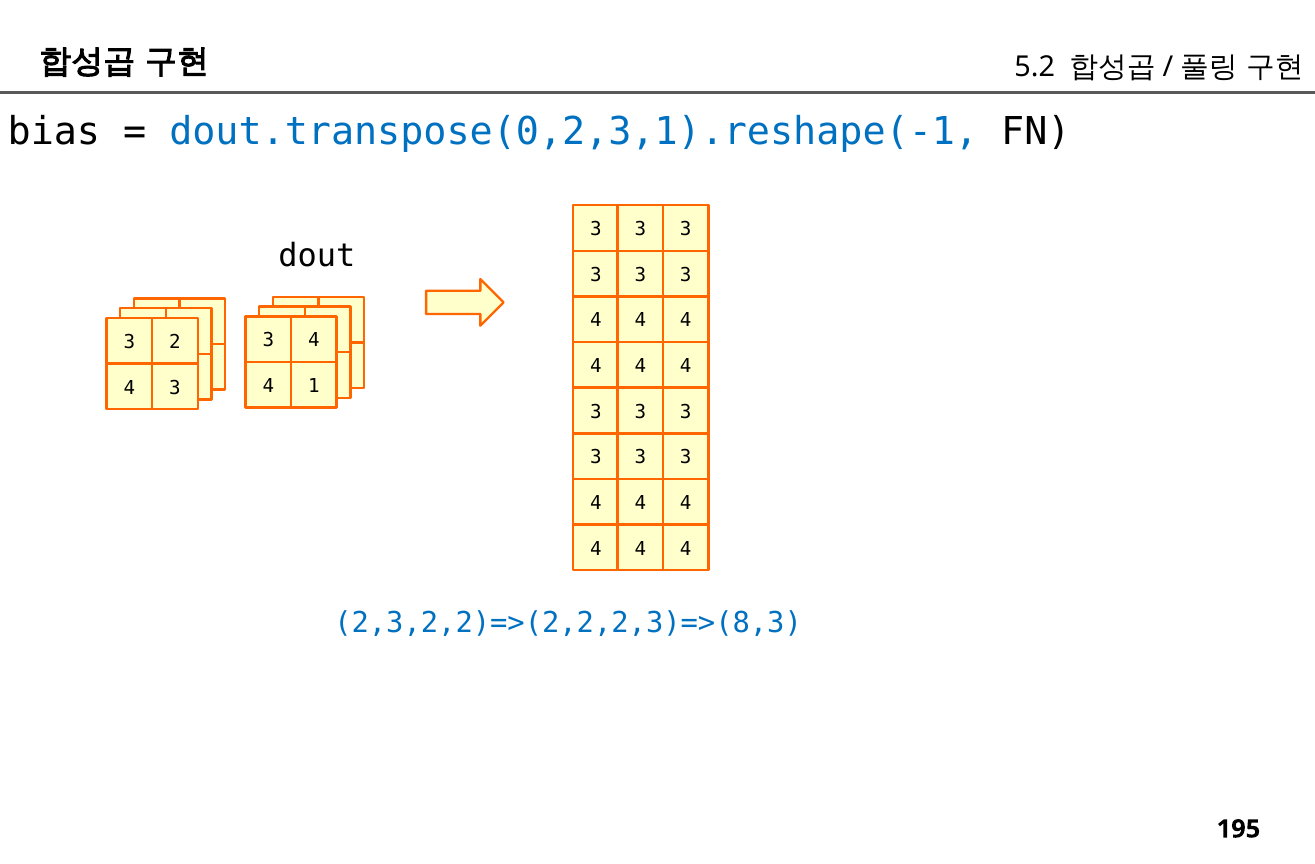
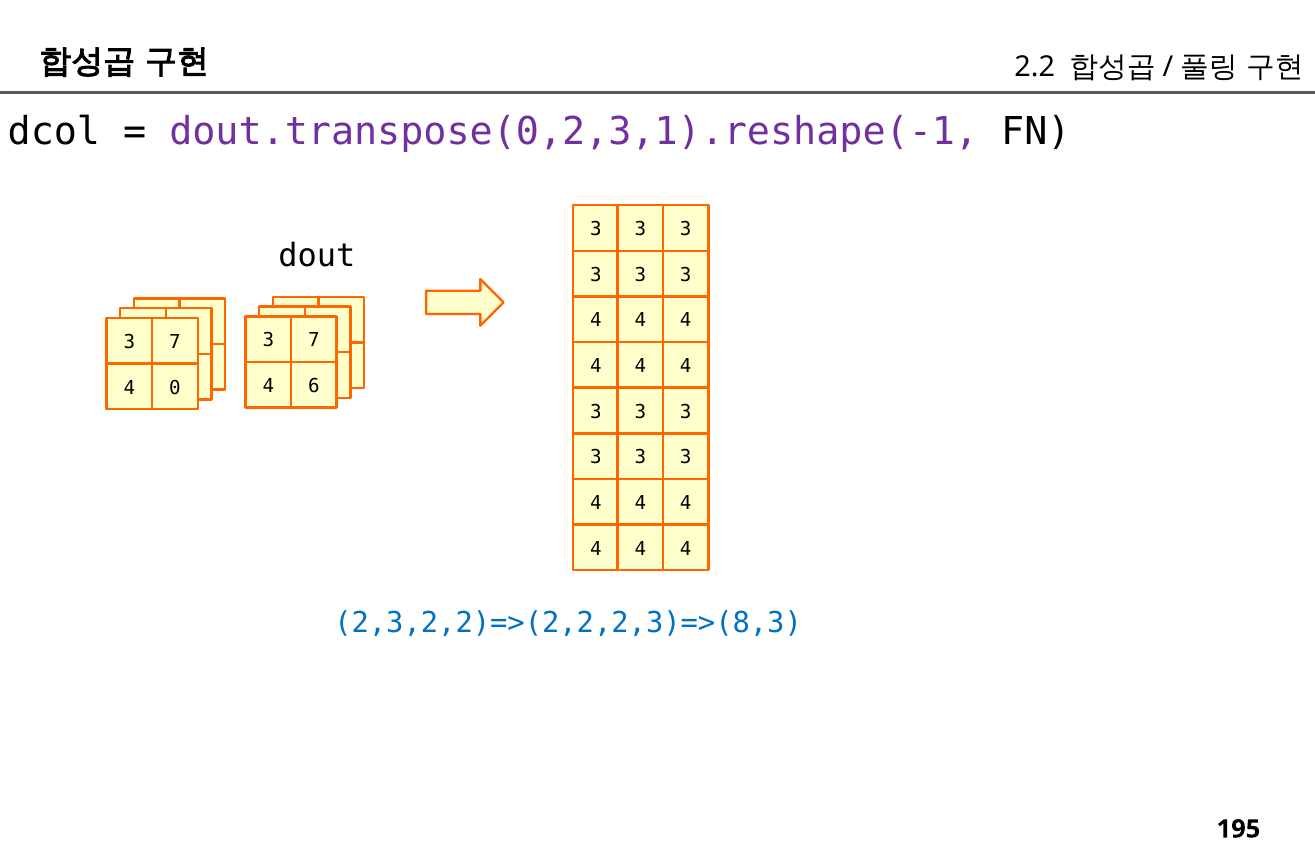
5.2: 5.2 -> 2.2
bias: bias -> dcol
dout.transpose(0,2,3,1).reshape(-1 colour: blue -> purple
4 at (314, 340): 4 -> 7
2 at (175, 342): 2 -> 7
1: 1 -> 6
3 at (175, 388): 3 -> 0
